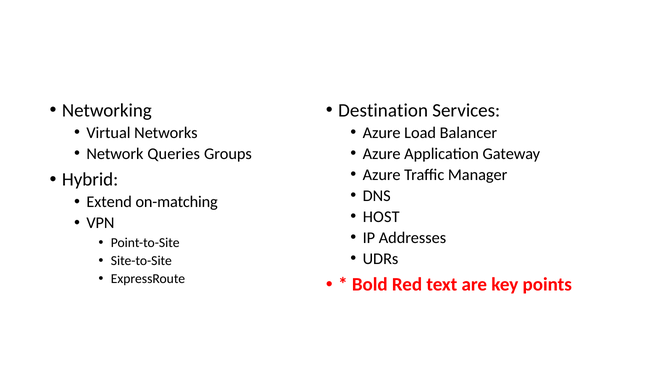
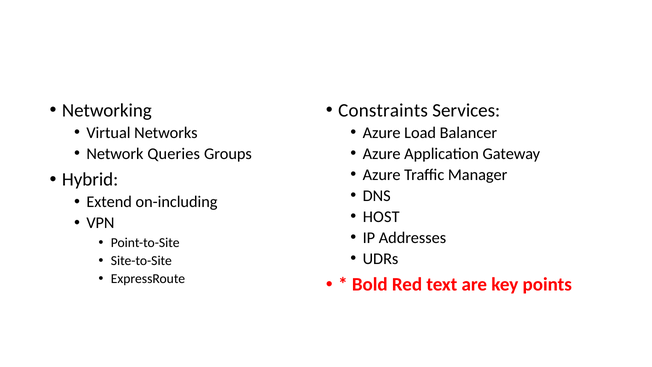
Destination: Destination -> Constraints
on-matching: on-matching -> on-including
